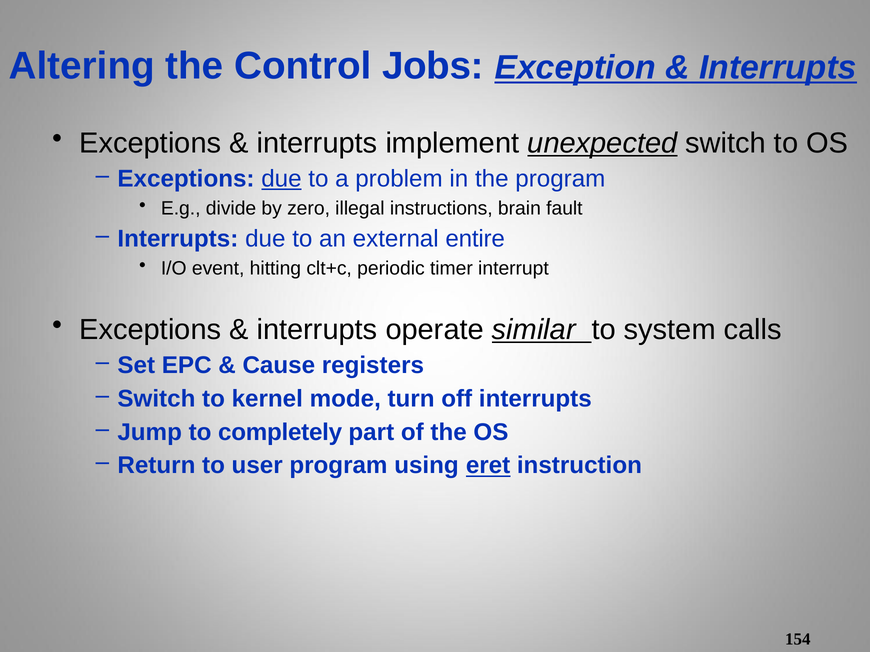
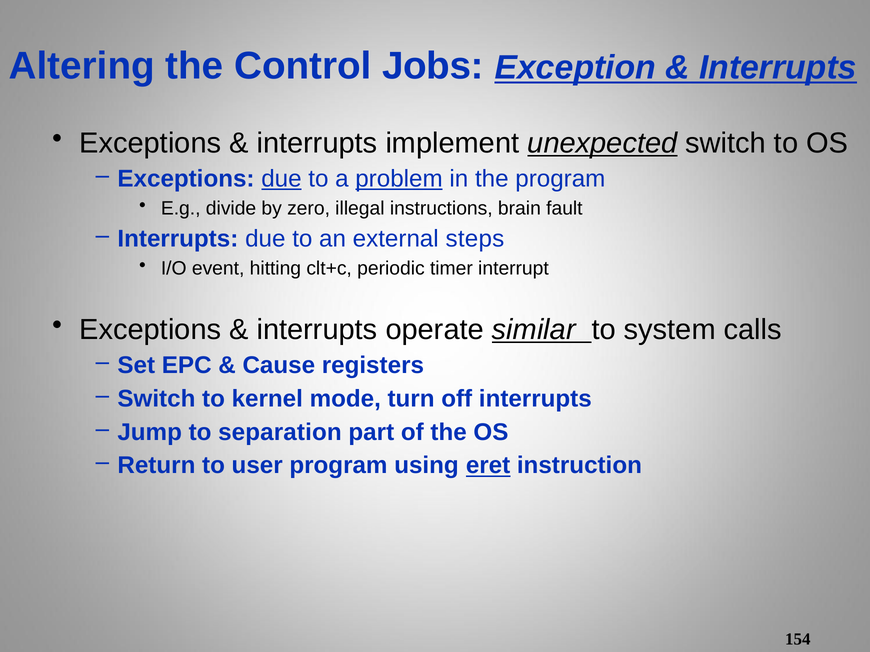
problem underline: none -> present
entire: entire -> steps
completely: completely -> separation
